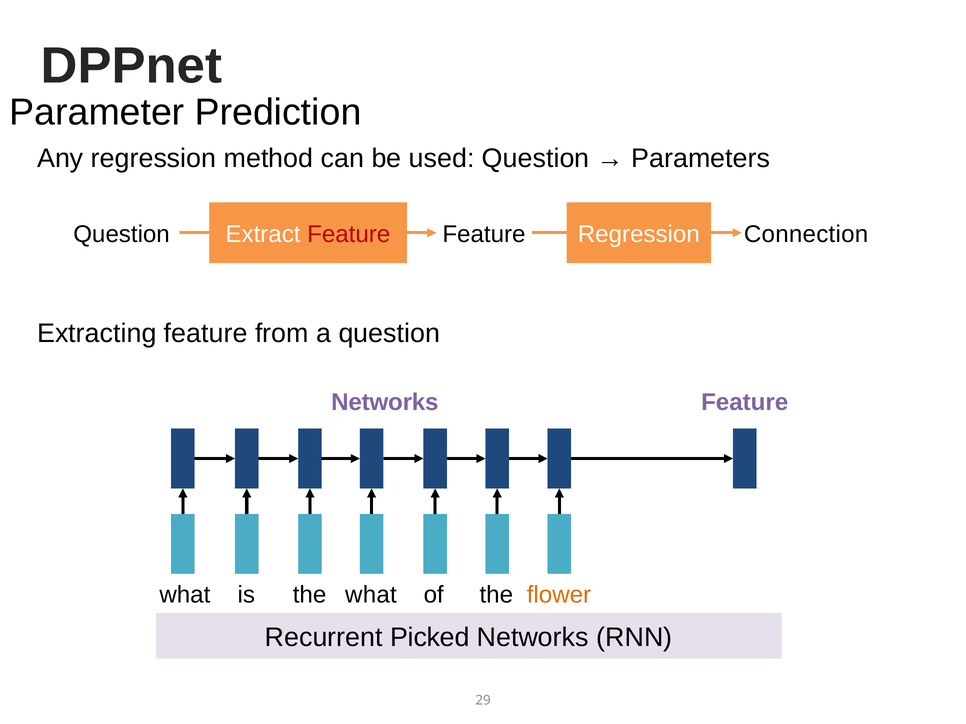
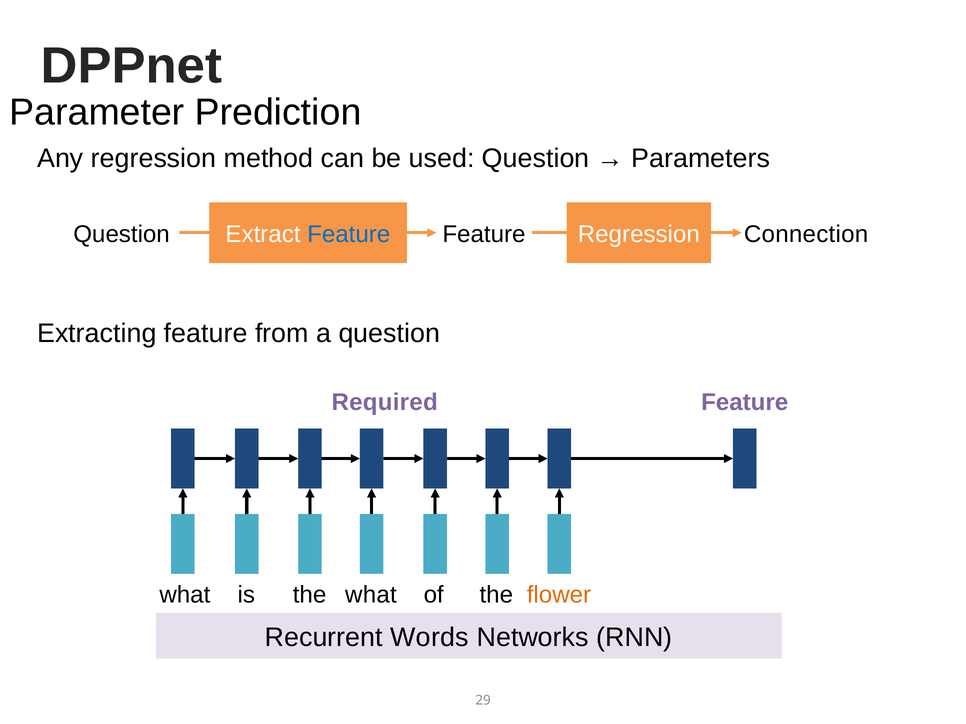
Feature at (349, 235) colour: red -> blue
Networks at (385, 403): Networks -> Required
Picked: Picked -> Words
